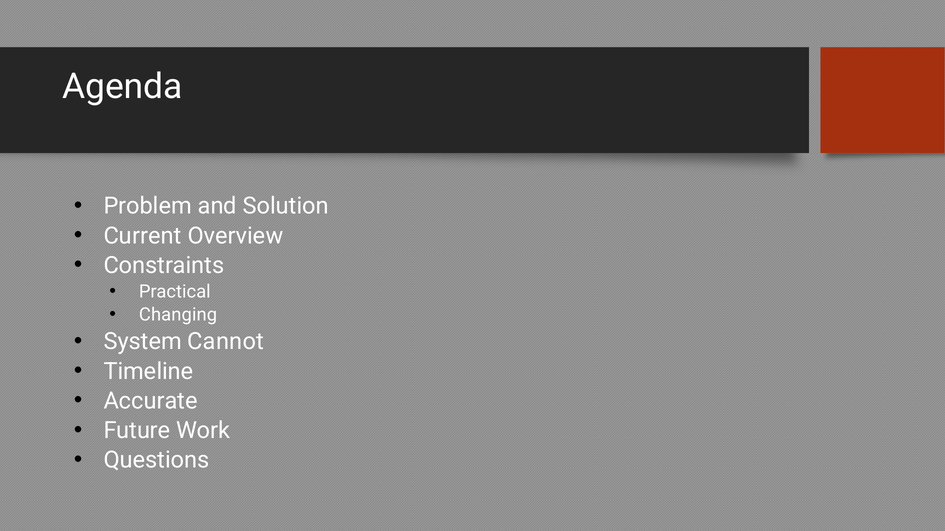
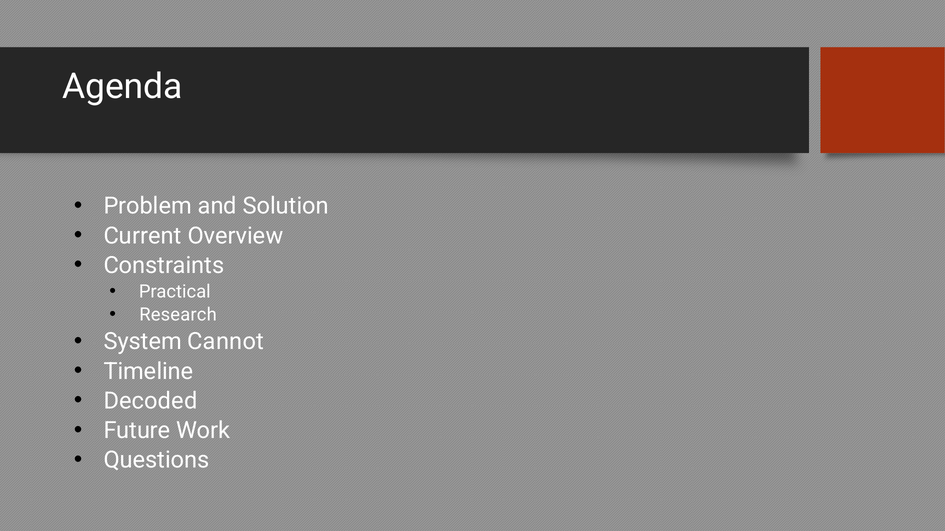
Changing: Changing -> Research
Accurate: Accurate -> Decoded
